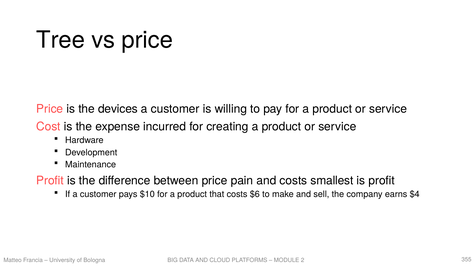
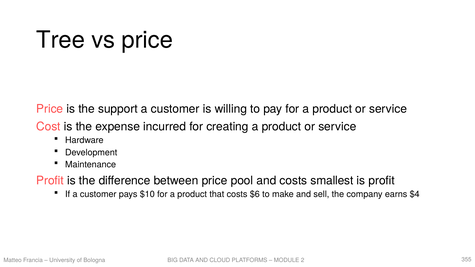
devices: devices -> support
pain: pain -> pool
